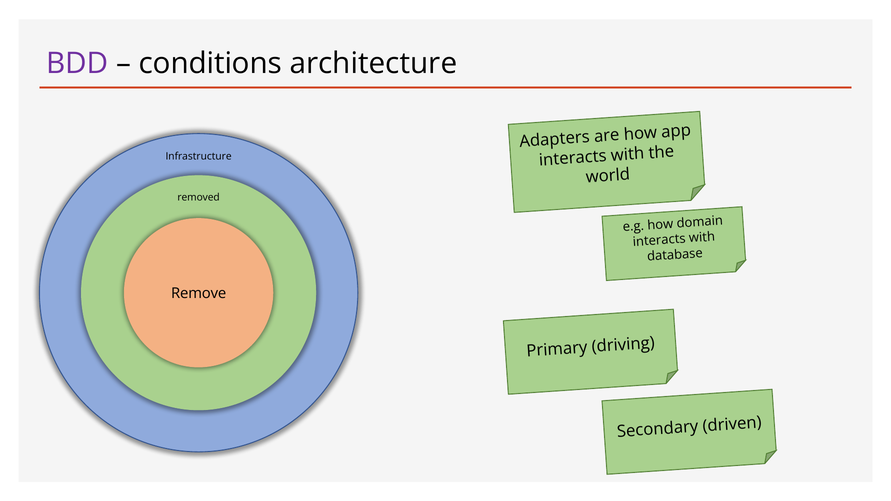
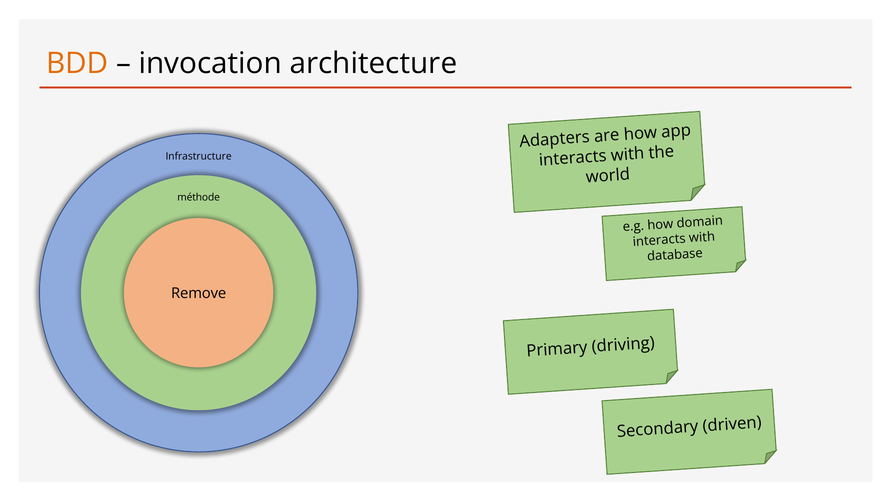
BDD colour: purple -> orange
conditions: conditions -> invocation
removed: removed -> méthode
